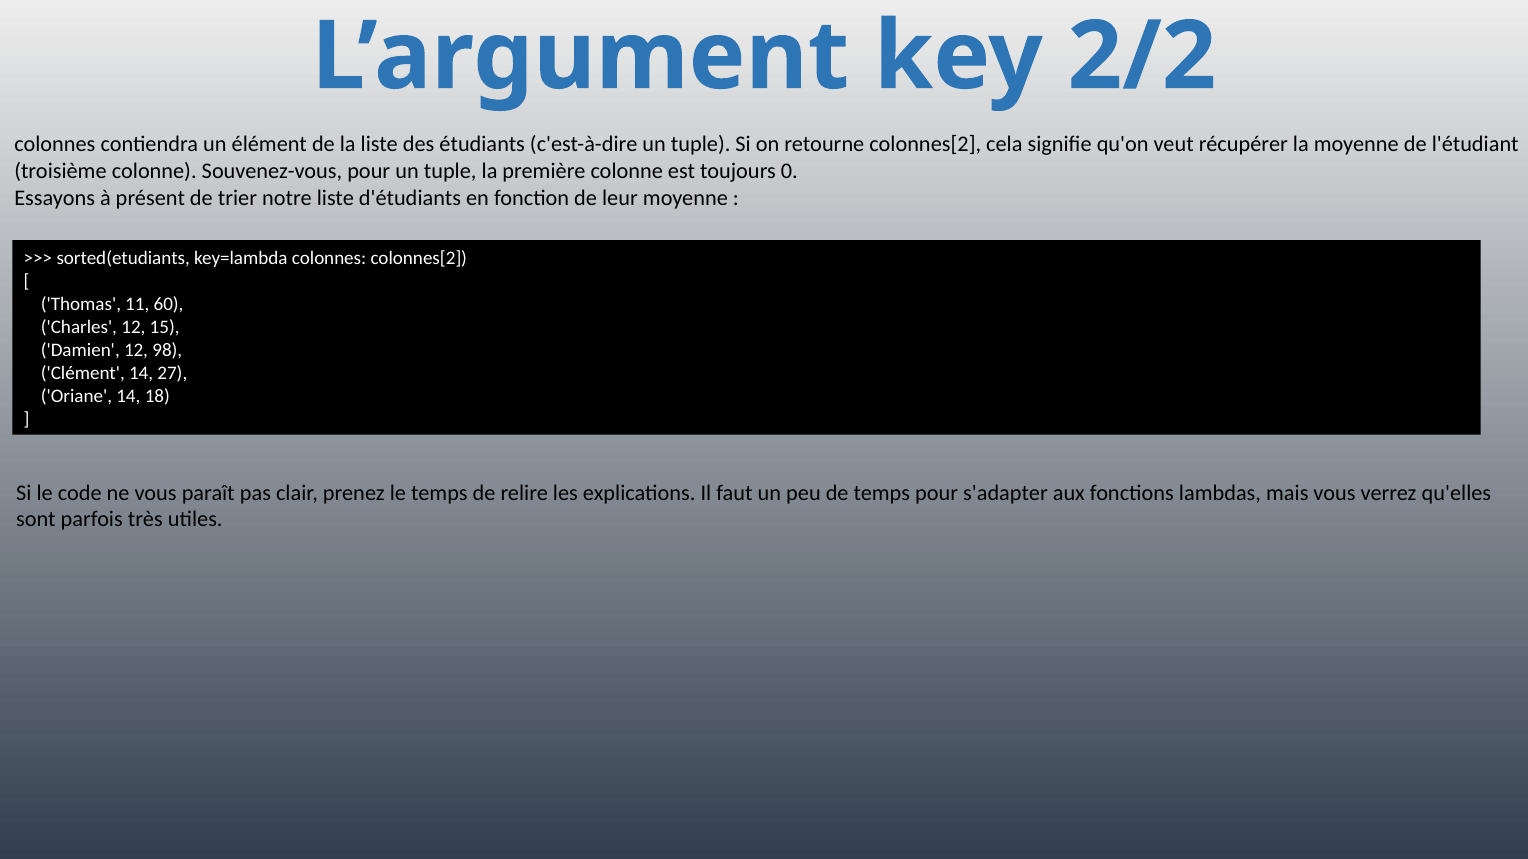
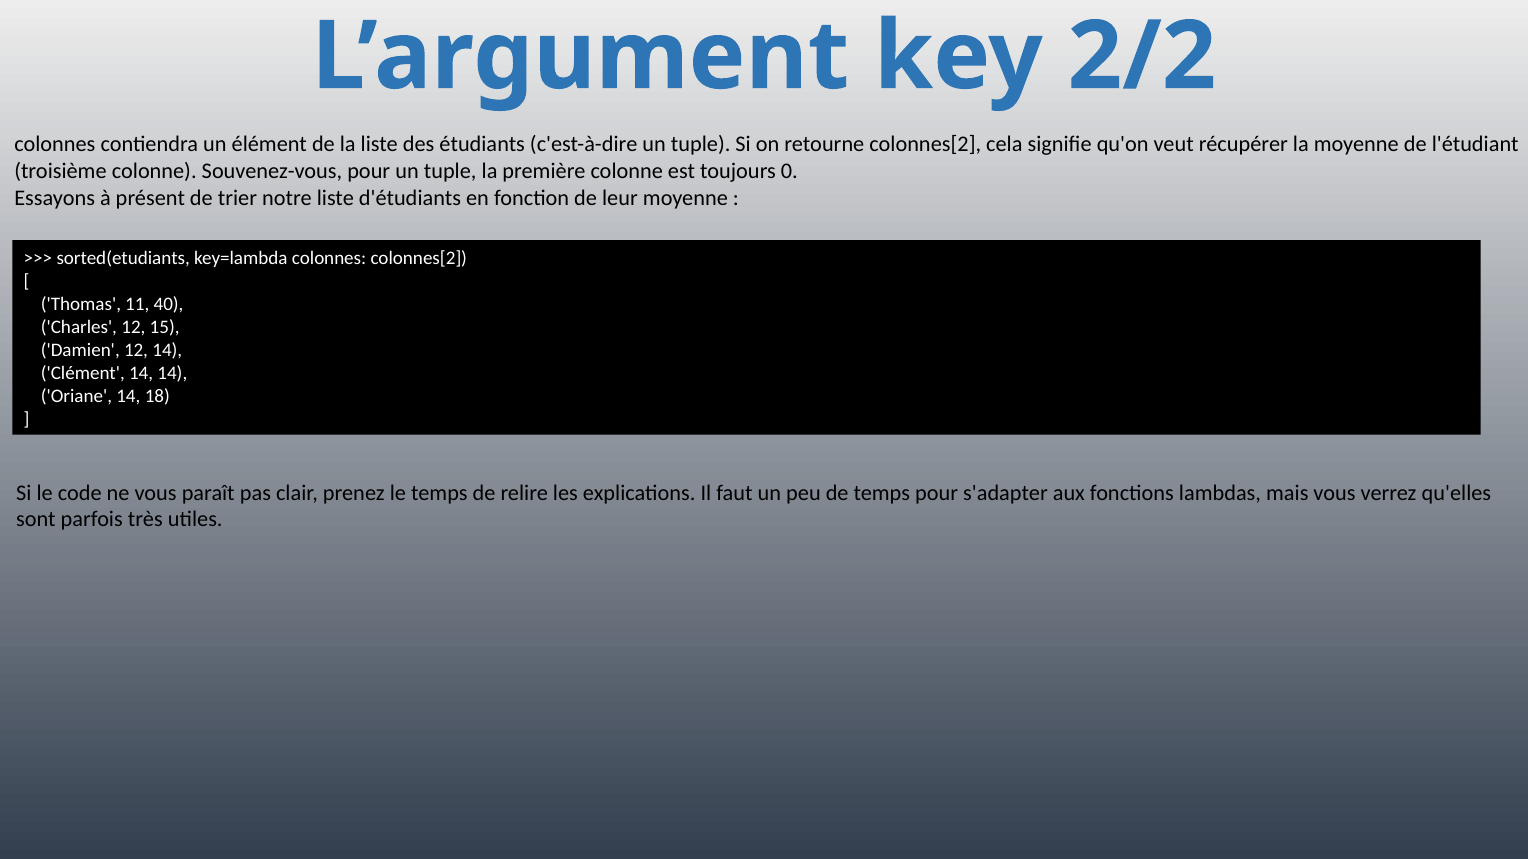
60: 60 -> 40
12 98: 98 -> 14
14 27: 27 -> 14
